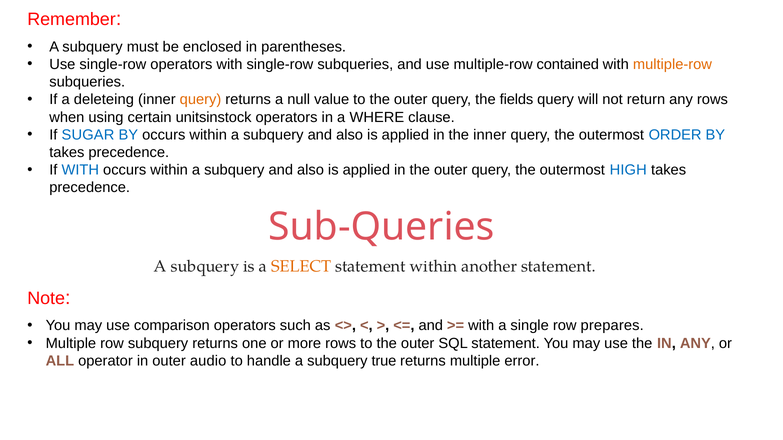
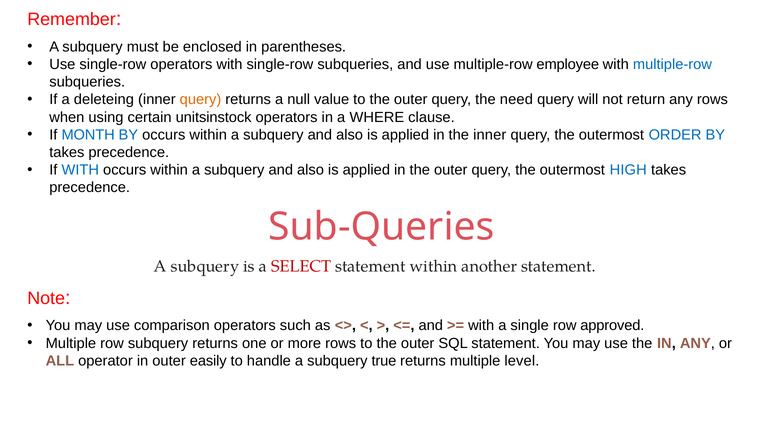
contained: contained -> employee
multiple-row at (672, 64) colour: orange -> blue
fields: fields -> need
SUGAR: SUGAR -> MONTH
SELECT colour: orange -> red
prepares: prepares -> approved
audio: audio -> easily
error: error -> level
